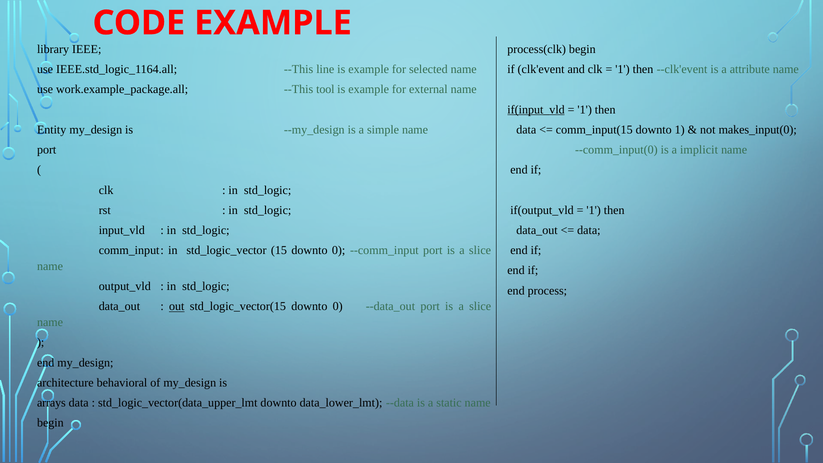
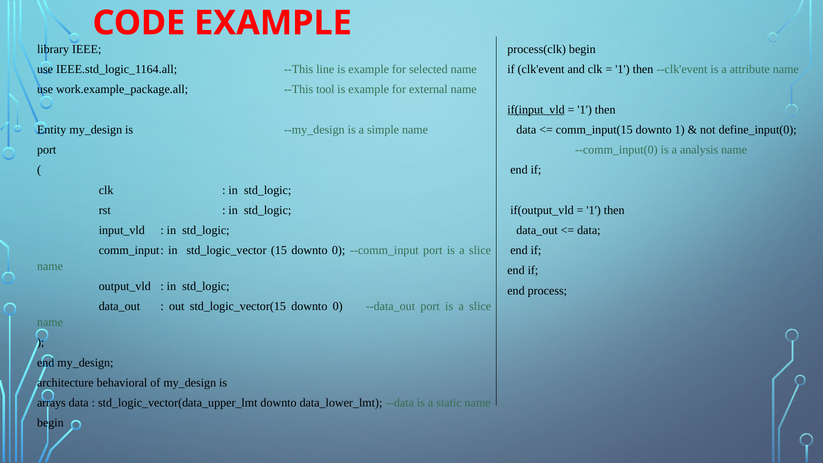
makes_input(0: makes_input(0 -> define_input(0
implicit: implicit -> analysis
out underline: present -> none
